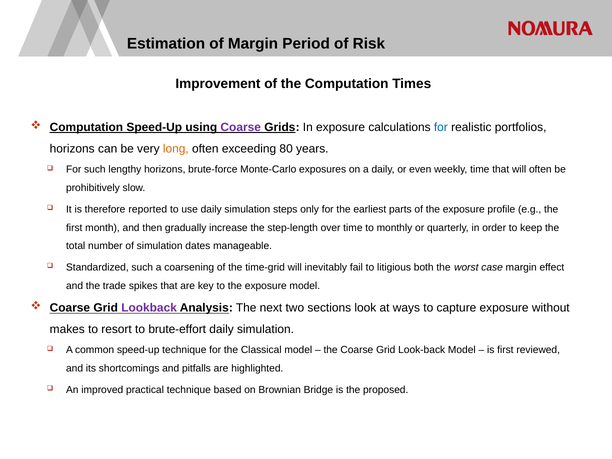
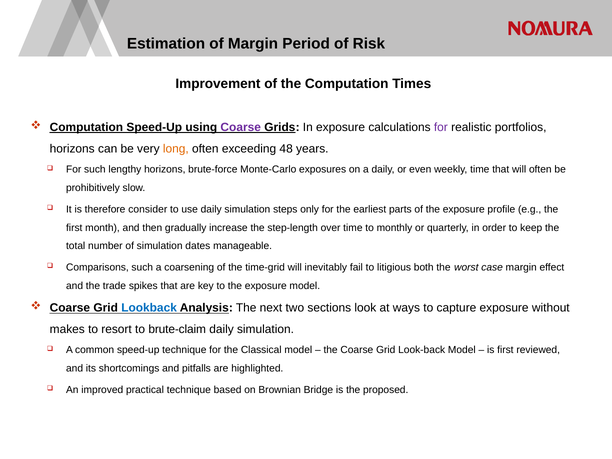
for at (441, 127) colour: blue -> purple
80: 80 -> 48
reported: reported -> consider
Standardized: Standardized -> Comparisons
Lookback colour: purple -> blue
brute-effort: brute-effort -> brute-claim
